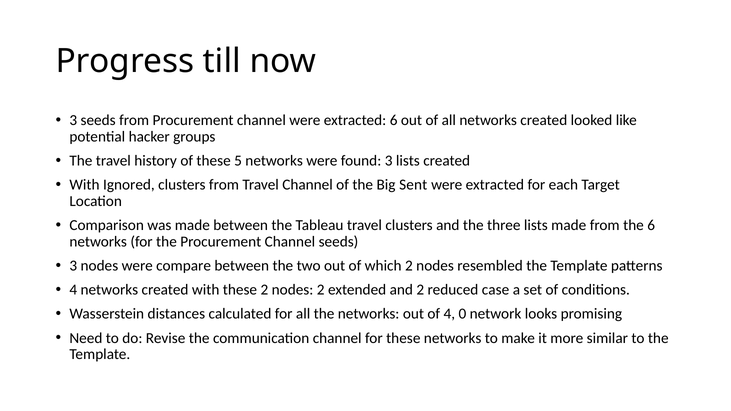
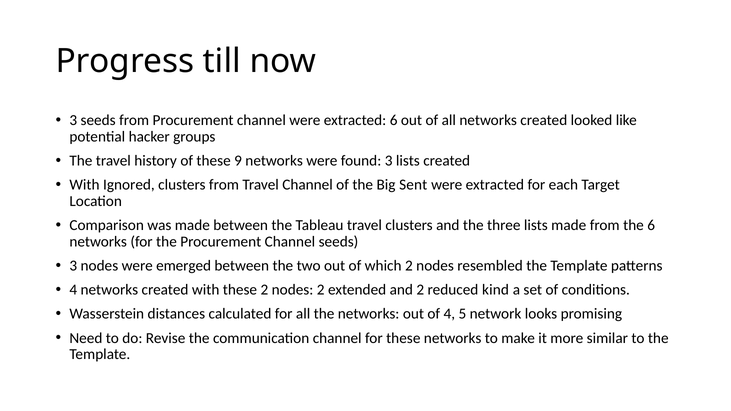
5: 5 -> 9
compare: compare -> emerged
case: case -> kind
0: 0 -> 5
